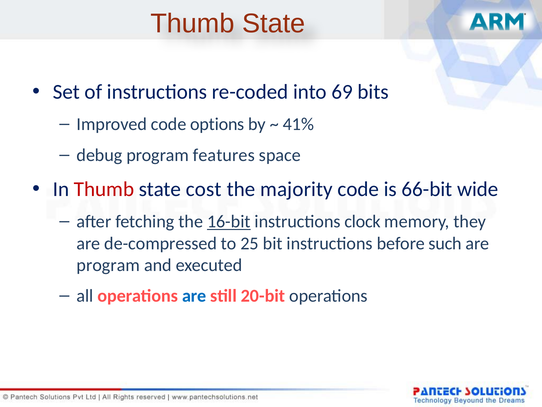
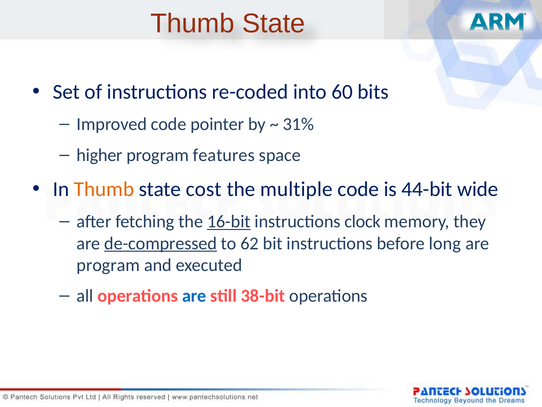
69: 69 -> 60
options: options -> pointer
41%: 41% -> 31%
debug: debug -> higher
Thumb at (104, 189) colour: red -> orange
majority: majority -> multiple
66-bit: 66-bit -> 44-bit
de-compressed underline: none -> present
25: 25 -> 62
such: such -> long
20-bit: 20-bit -> 38-bit
